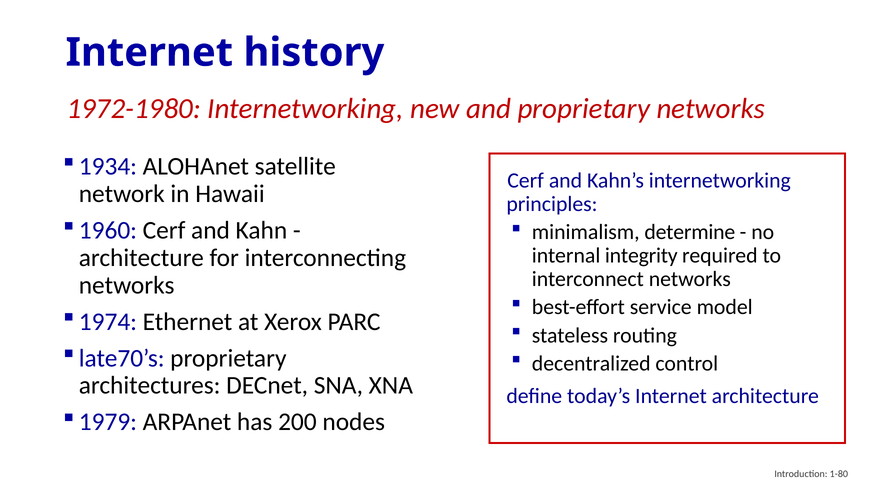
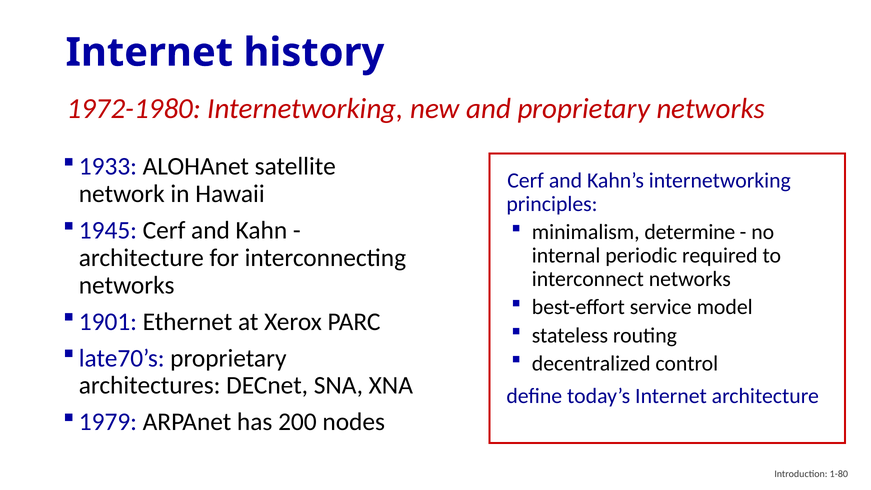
1934: 1934 -> 1933
1960: 1960 -> 1945
integrity: integrity -> periodic
1974: 1974 -> 1901
